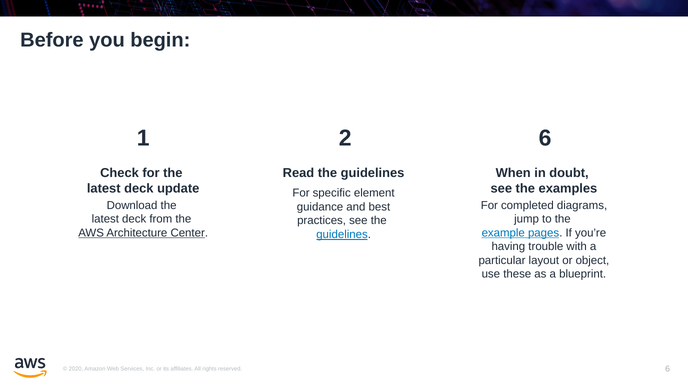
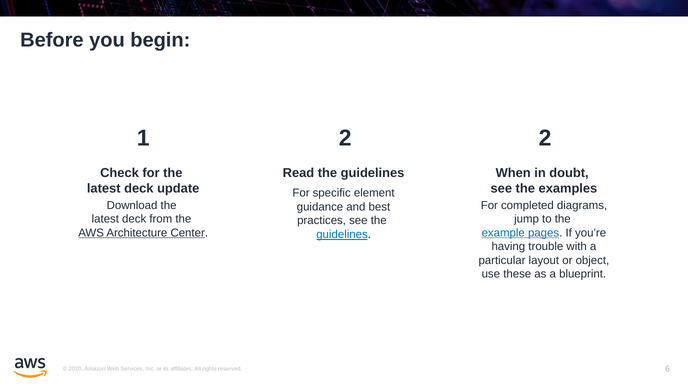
2 6: 6 -> 2
